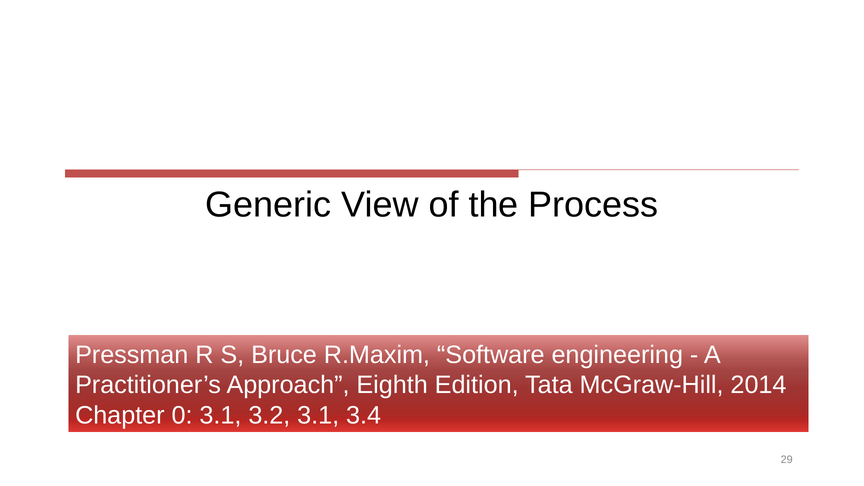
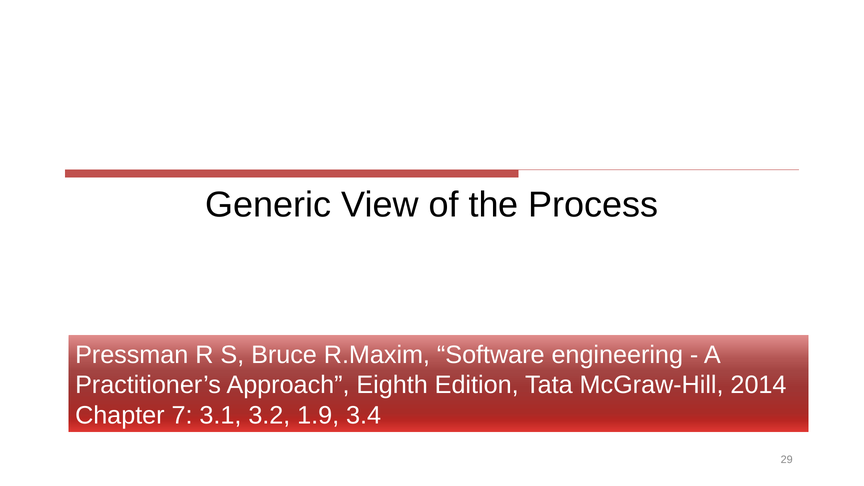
0: 0 -> 7
3.2 3.1: 3.1 -> 1.9
